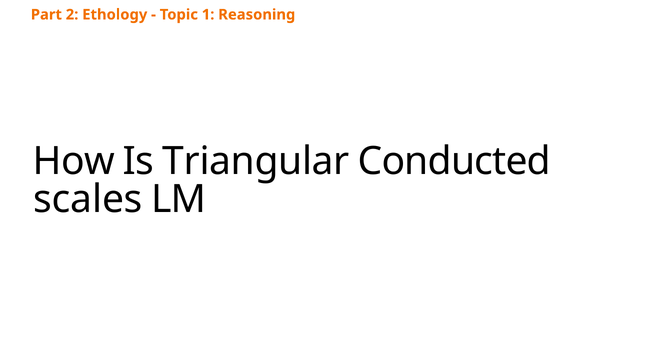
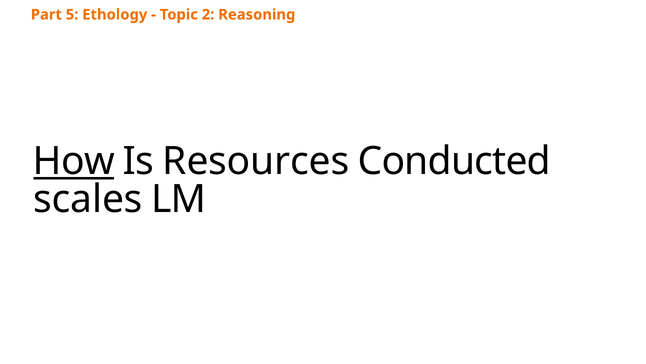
2: 2 -> 5
1: 1 -> 2
How underline: none -> present
Triangular: Triangular -> Resources
